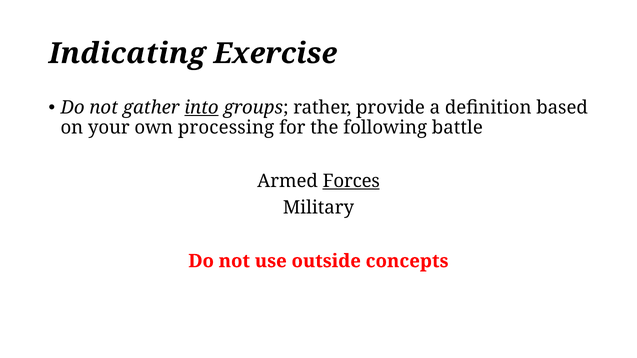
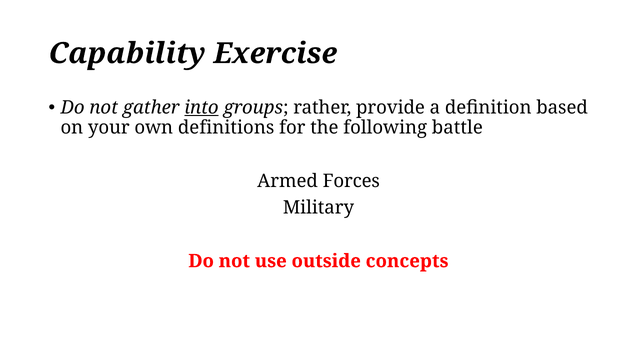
Indicating: Indicating -> Capability
processing: processing -> definitions
Forces underline: present -> none
